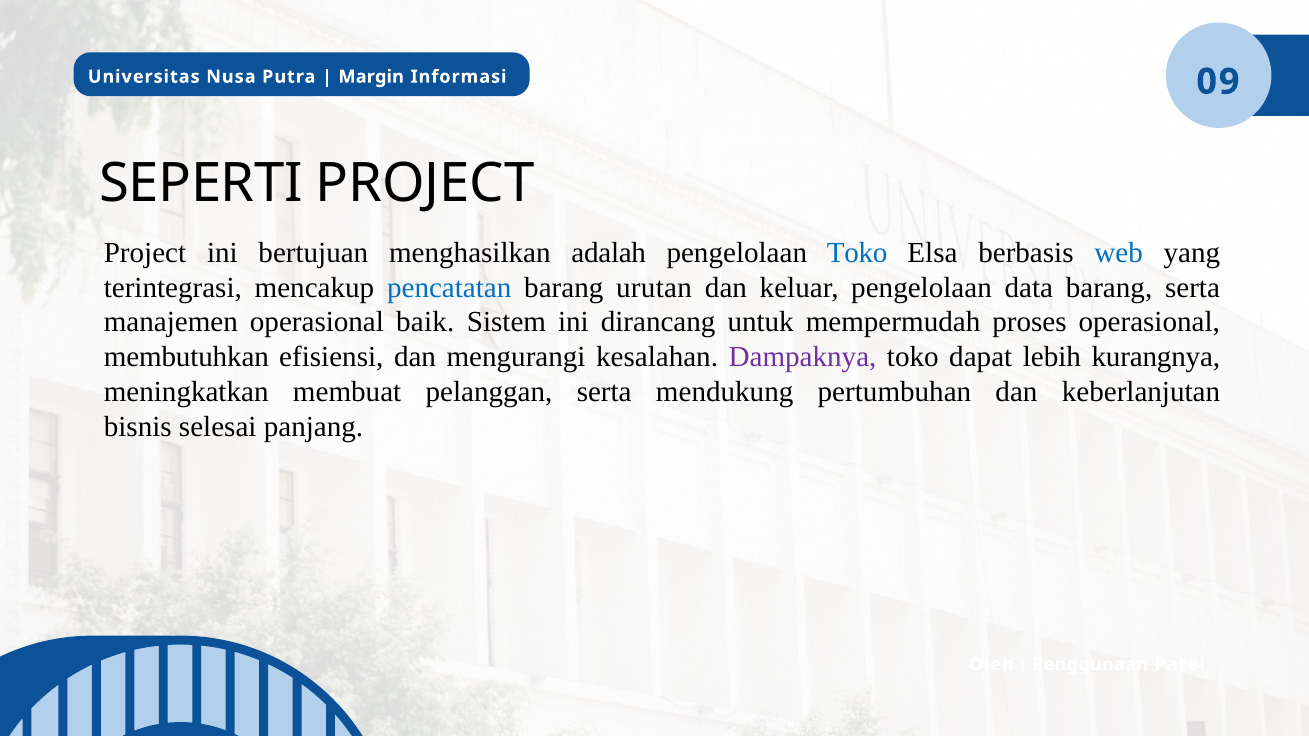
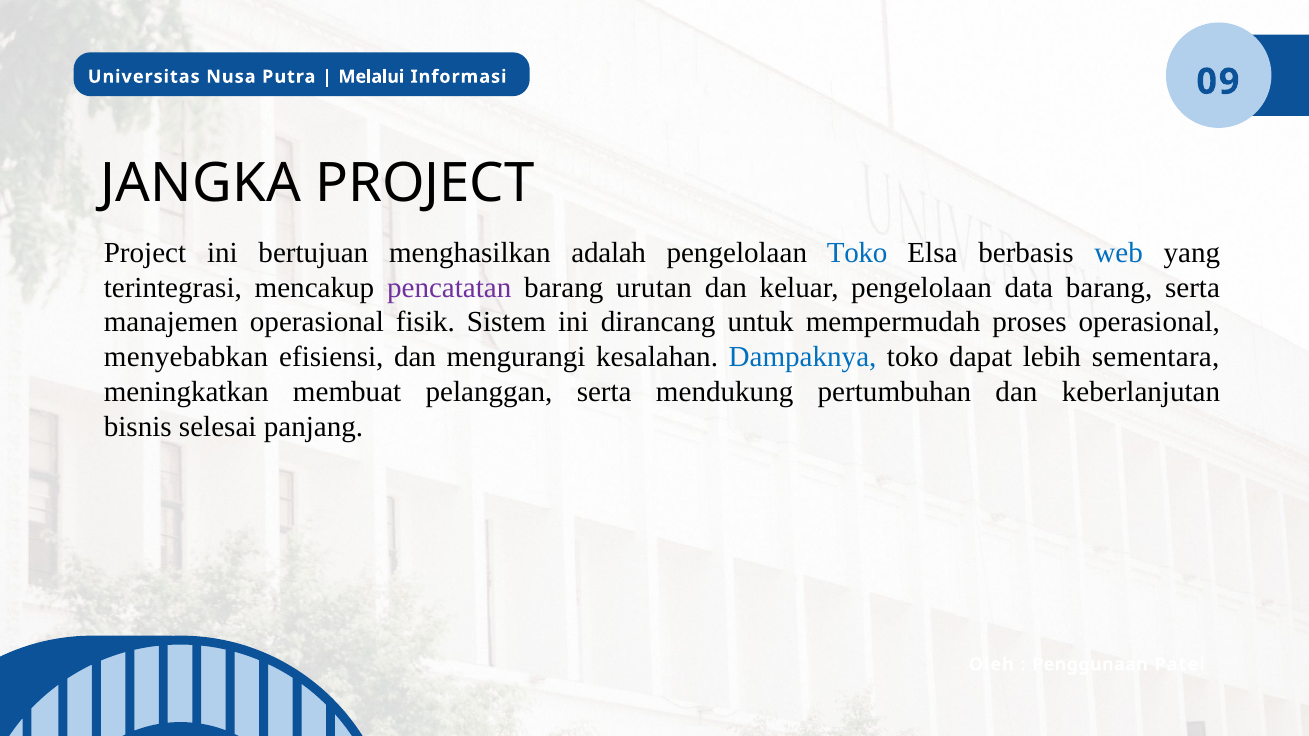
Margin: Margin -> Melalui
SEPERTI: SEPERTI -> JANGKA
pencatatan colour: blue -> purple
baik: baik -> fisik
membutuhkan: membutuhkan -> menyebabkan
Dampaknya colour: purple -> blue
kurangnya: kurangnya -> sementara
